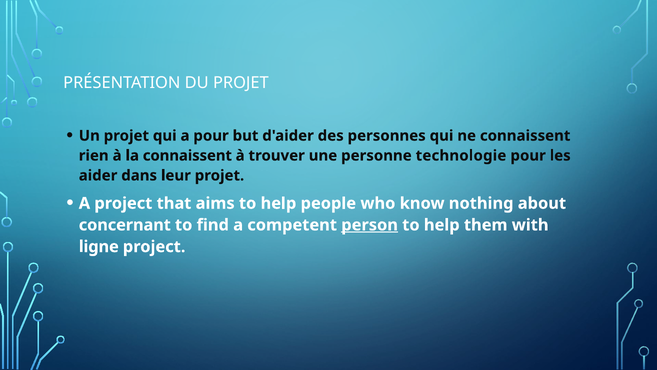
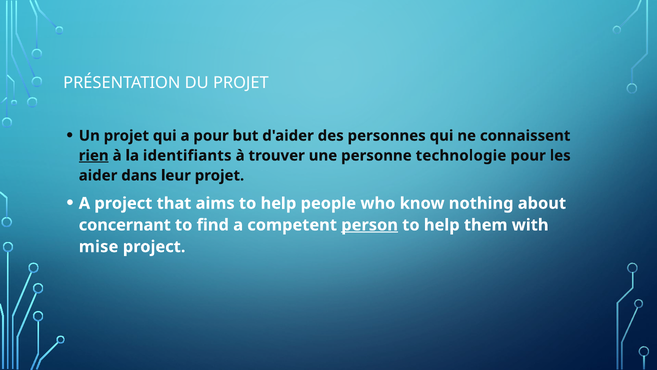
rien underline: none -> present
la connaissent: connaissent -> identifiants
ligne: ligne -> mise
